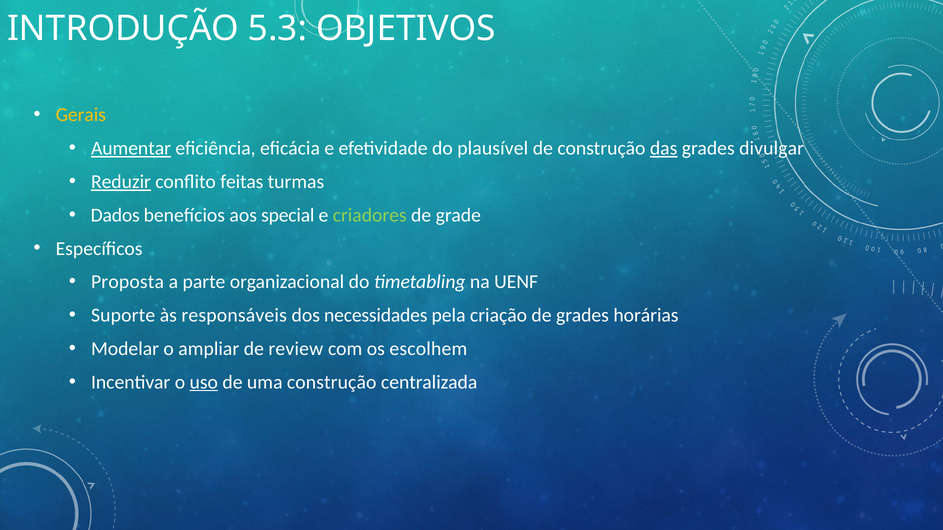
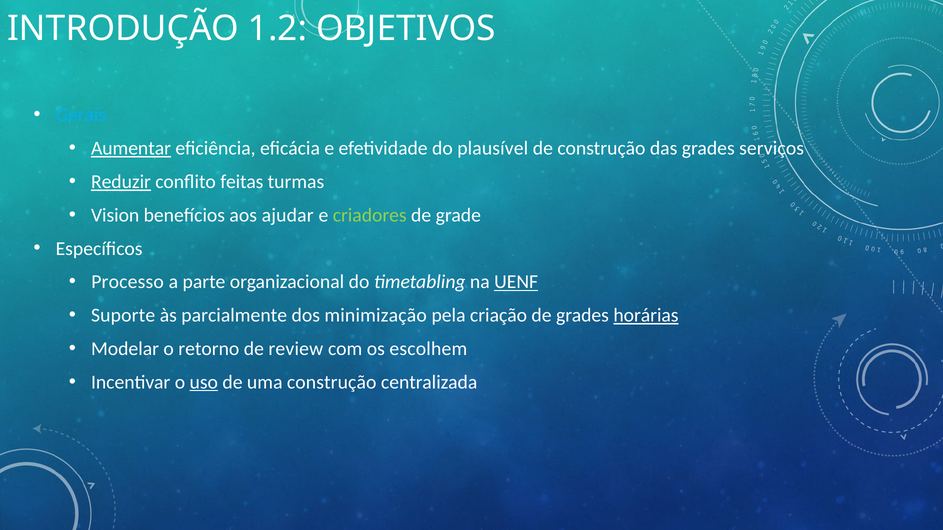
5.3: 5.3 -> 1.2
Gerais colour: yellow -> light blue
das underline: present -> none
divulgar: divulgar -> serviços
Dados: Dados -> Vision
special: special -> ajudar
Proposta: Proposta -> Processo
UENF underline: none -> present
responsáveis: responsáveis -> parcialmente
necessidades: necessidades -> minimização
horárias underline: none -> present
ampliar: ampliar -> retorno
